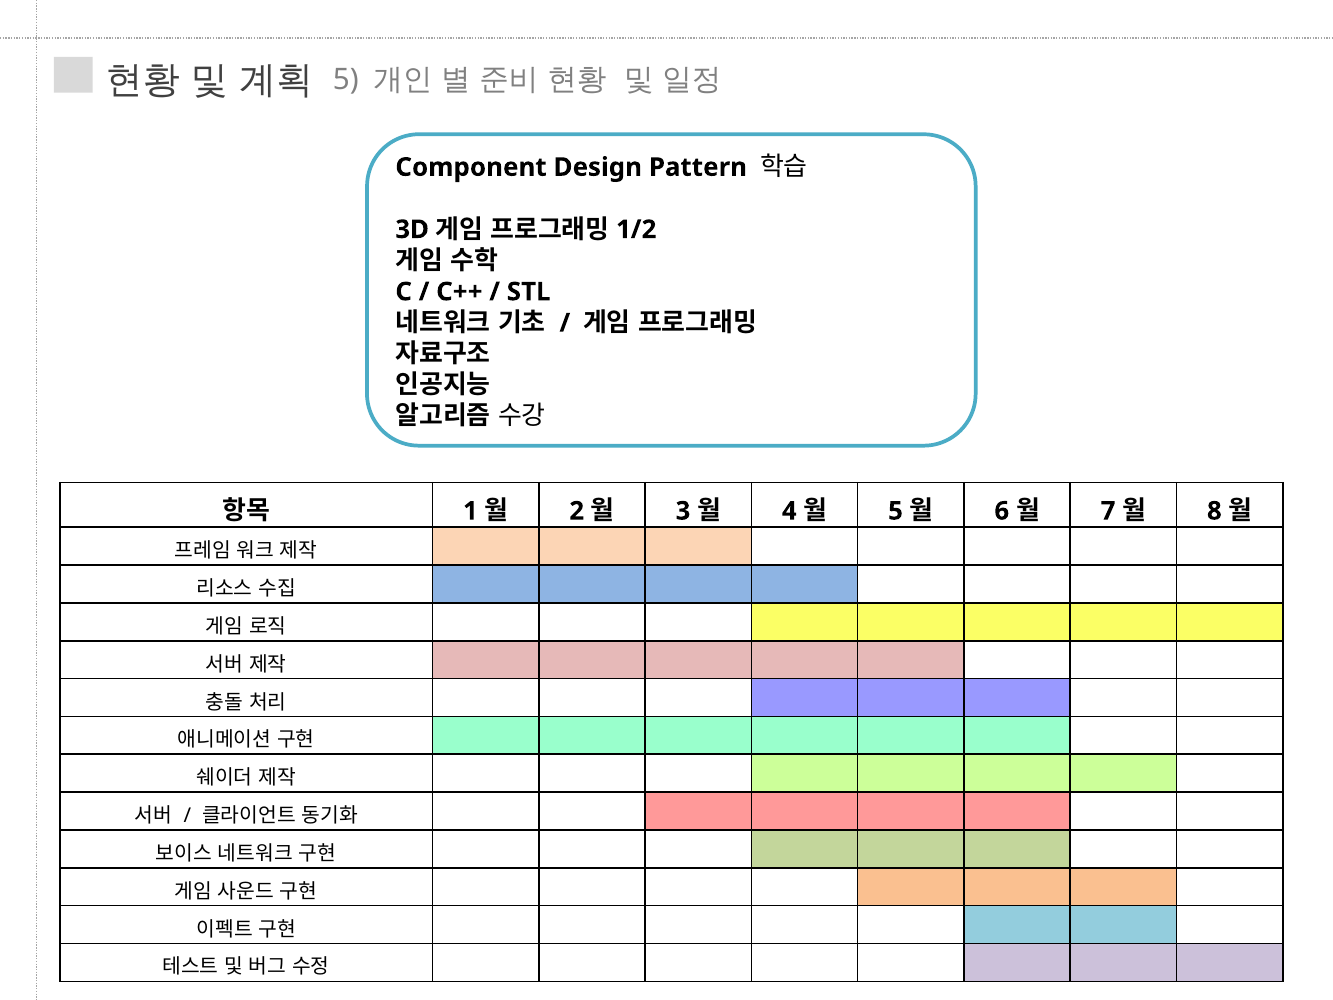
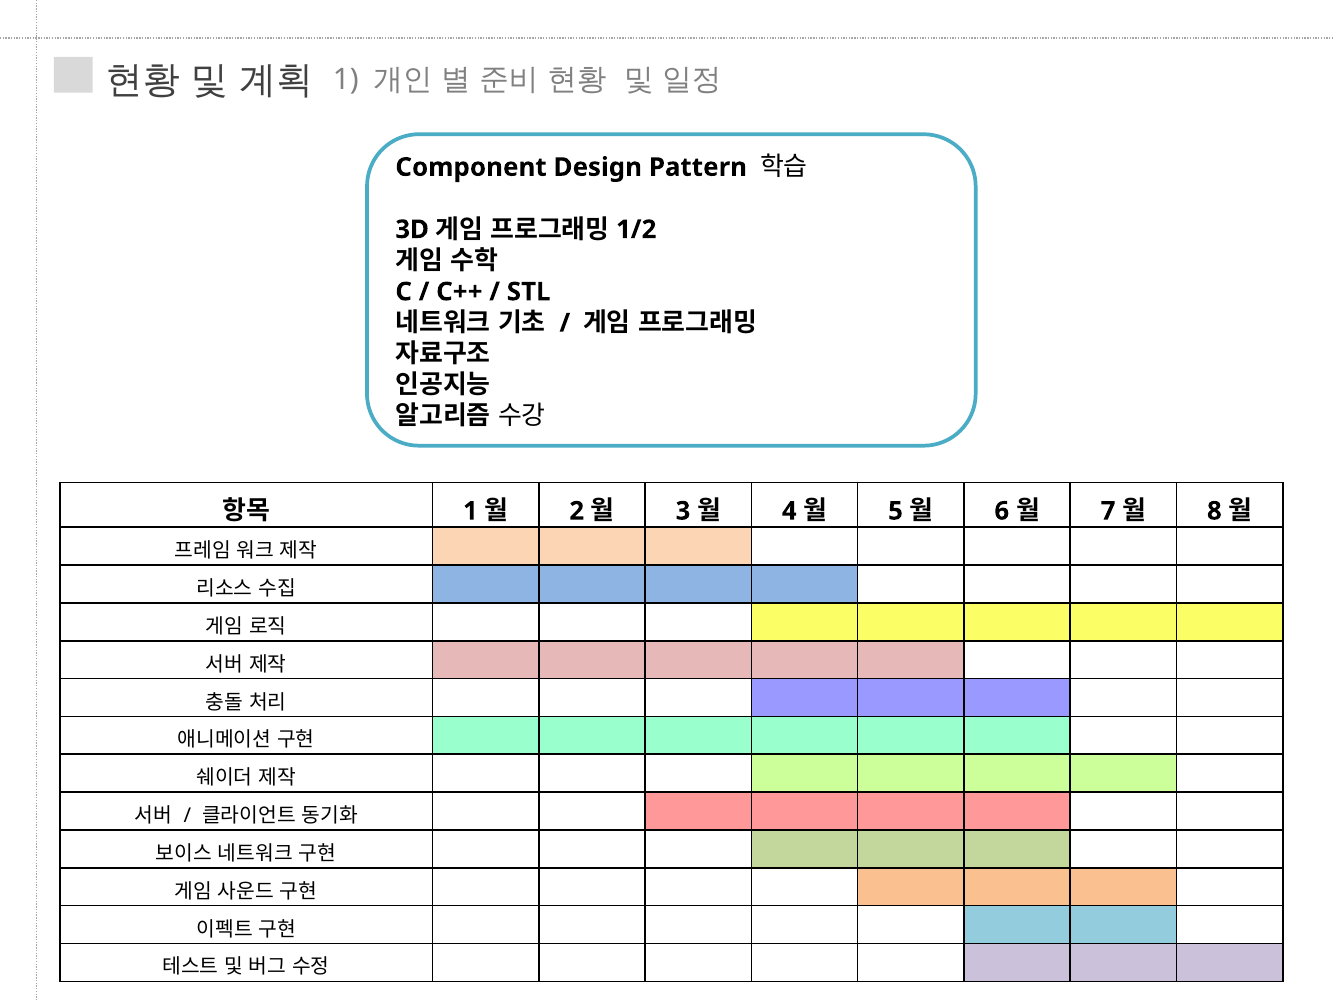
5 at (346, 80): 5 -> 1
